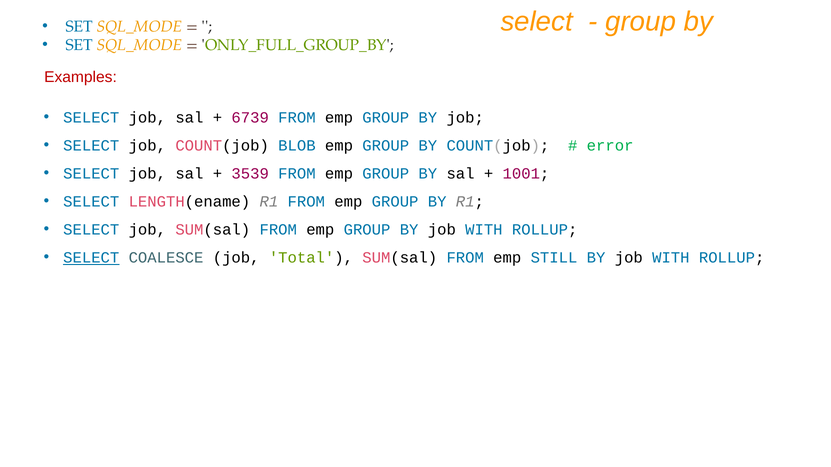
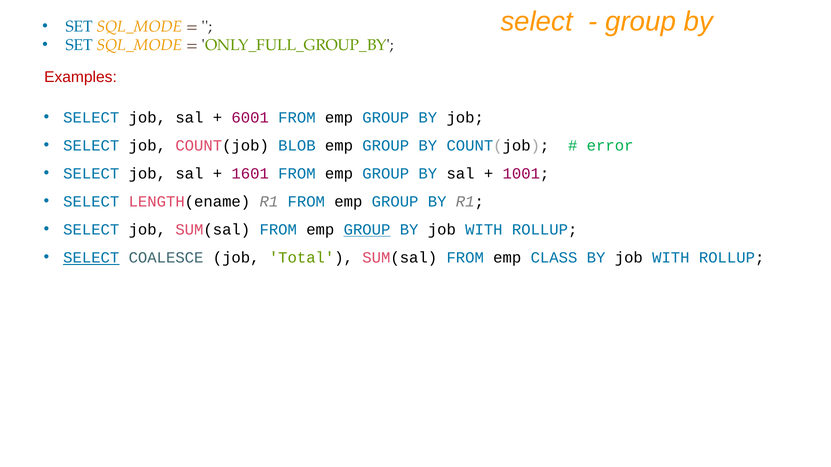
6739: 6739 -> 6001
3539: 3539 -> 1601
GROUP at (367, 230) underline: none -> present
STILL: STILL -> CLASS
